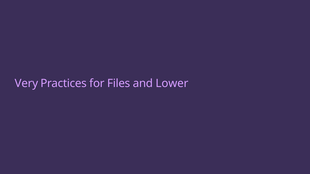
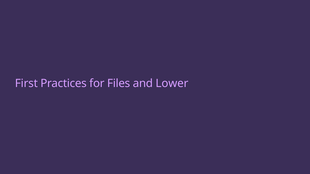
Very: Very -> First
